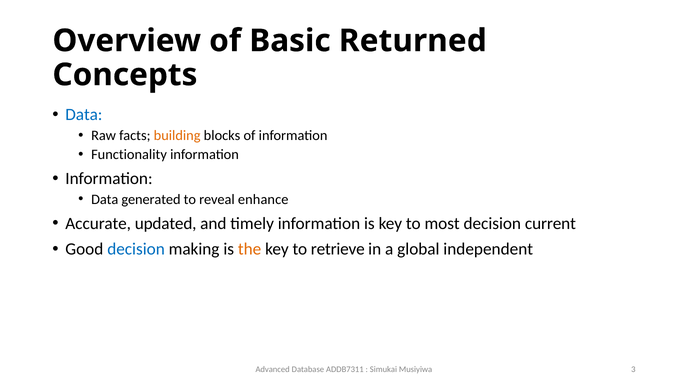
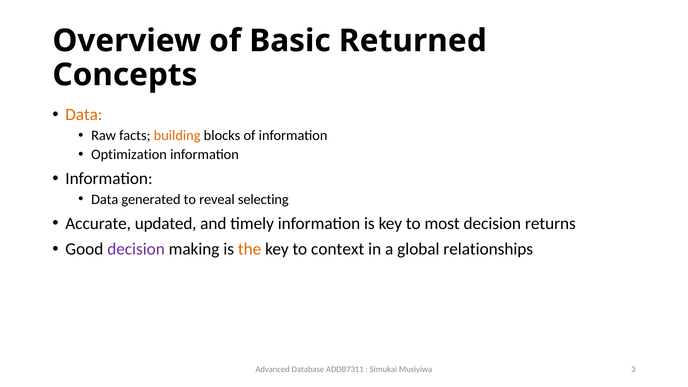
Data at (84, 115) colour: blue -> orange
Functionality: Functionality -> Optimization
enhance: enhance -> selecting
current: current -> returns
decision at (136, 249) colour: blue -> purple
retrieve: retrieve -> context
independent: independent -> relationships
